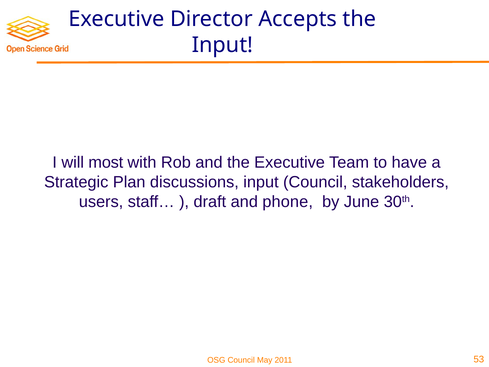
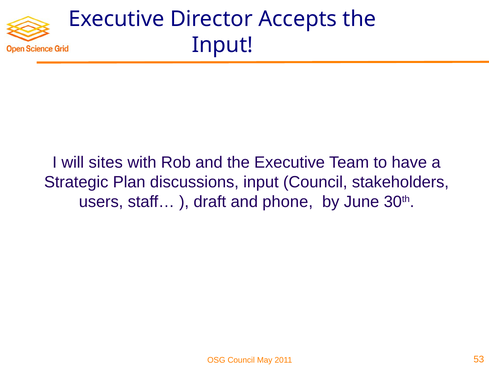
most: most -> sites
